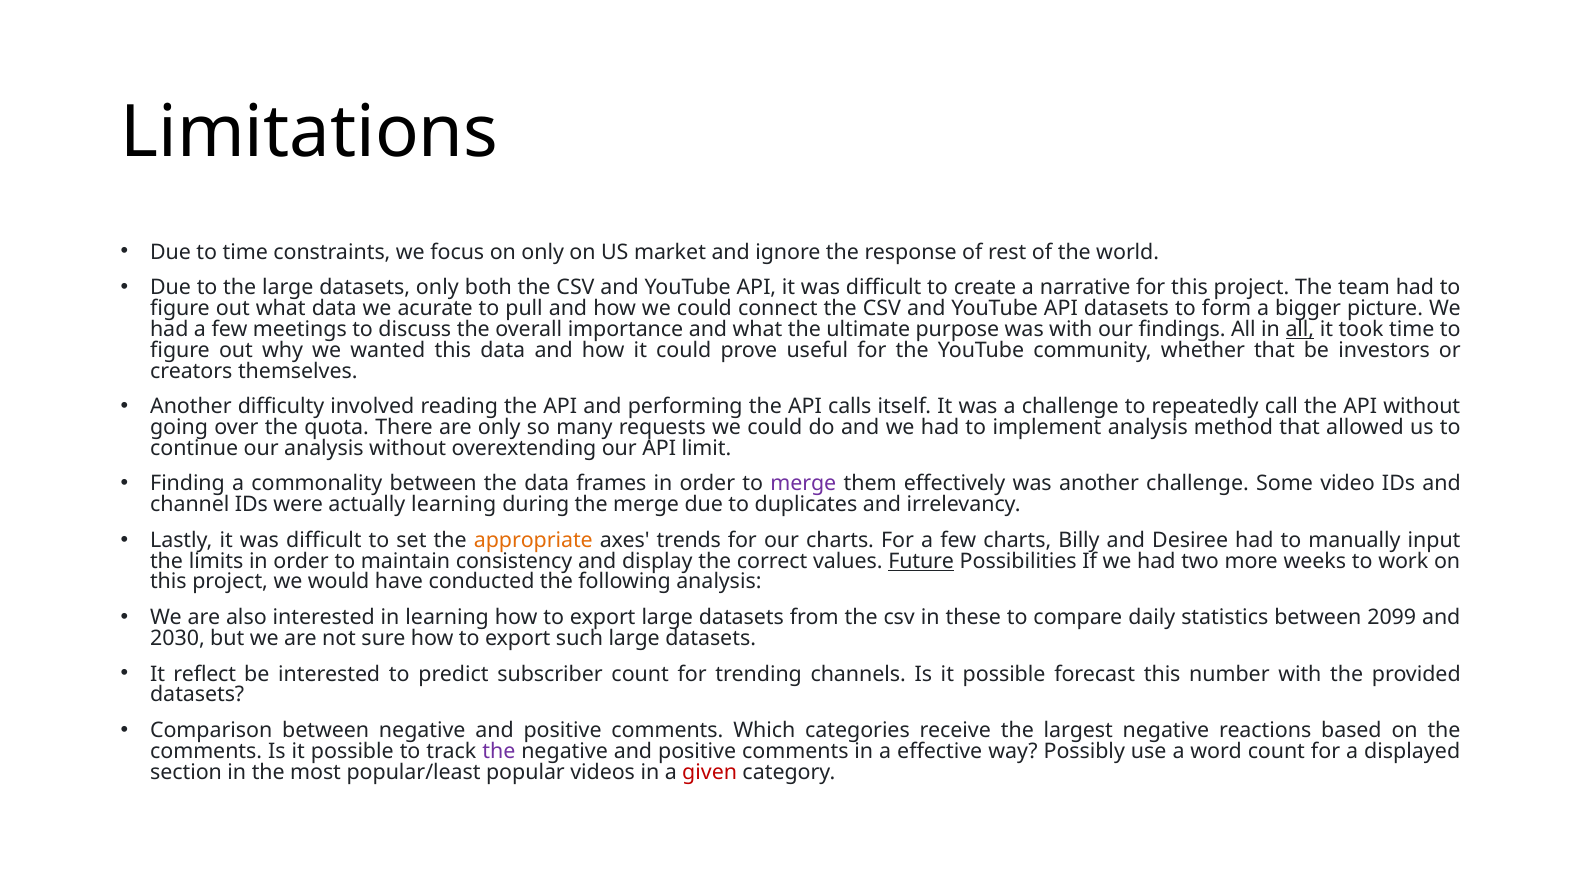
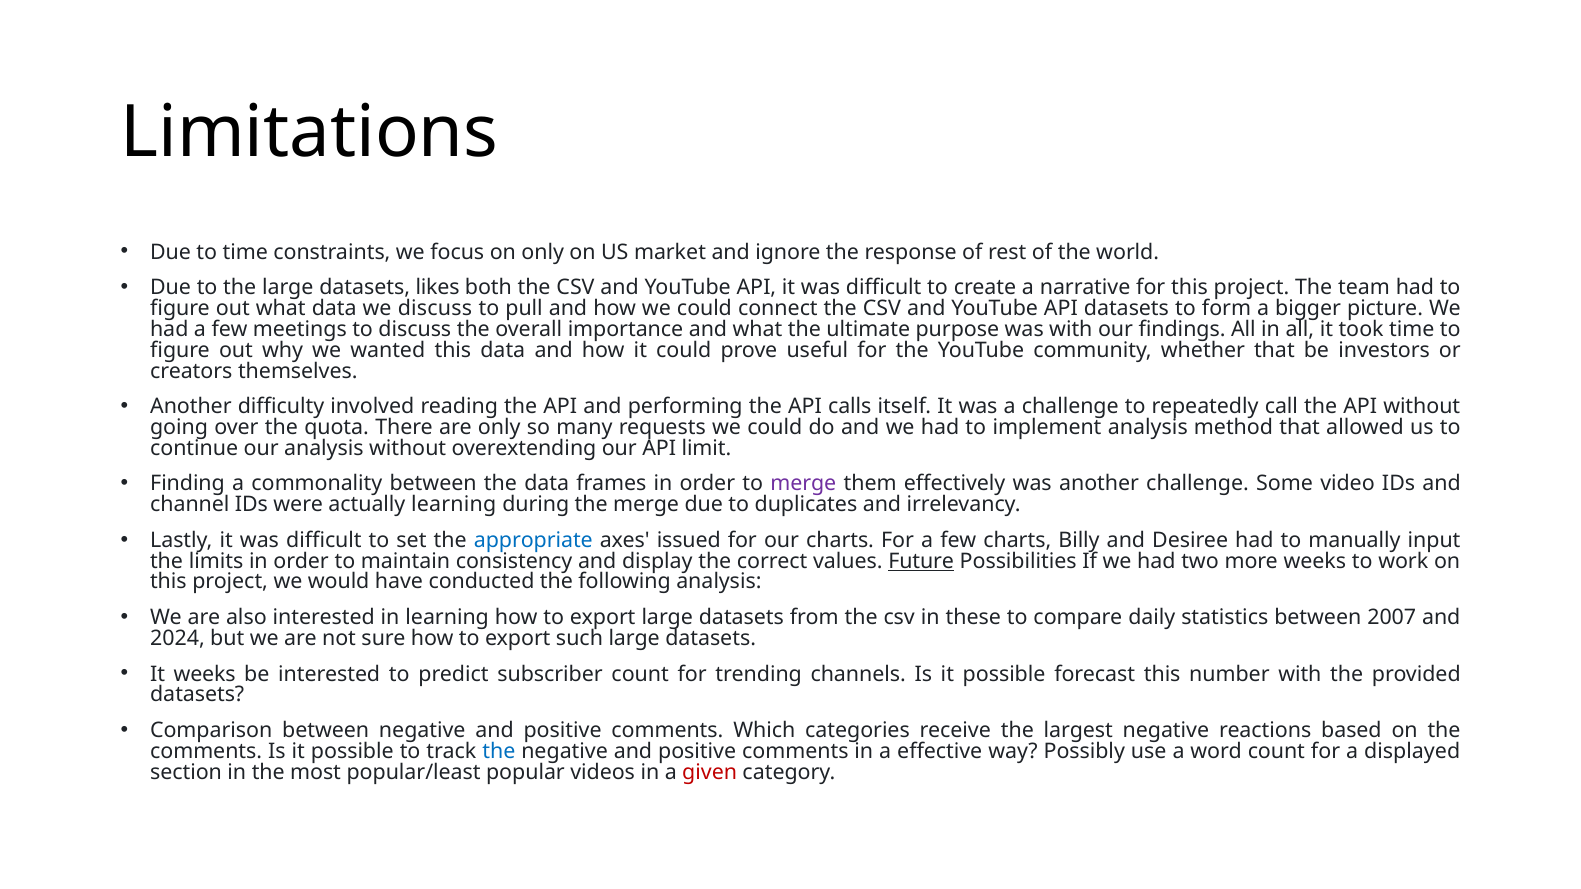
datasets only: only -> likes
we acurate: acurate -> discuss
all at (1300, 330) underline: present -> none
appropriate colour: orange -> blue
trends: trends -> issued
2099: 2099 -> 2007
2030: 2030 -> 2024
It reflect: reflect -> weeks
the at (499, 751) colour: purple -> blue
